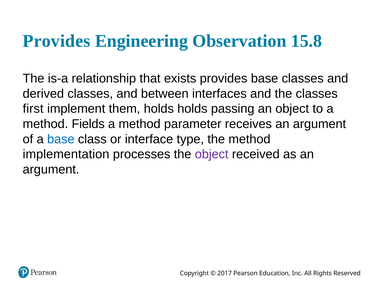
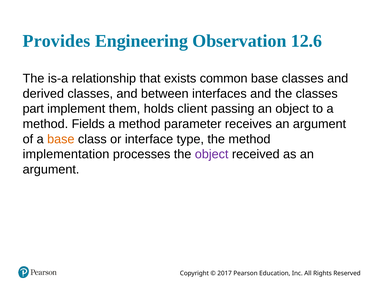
15.8: 15.8 -> 12.6
exists provides: provides -> common
first: first -> part
holds holds: holds -> client
base at (61, 139) colour: blue -> orange
